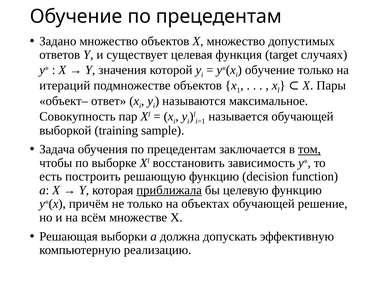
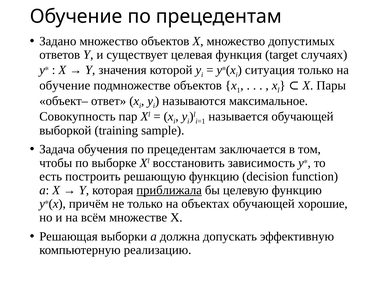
обучение at (270, 70): обучение -> ситуация
итераций at (65, 85): итераций -> обучение
том underline: present -> none
решение: решение -> хорошие
